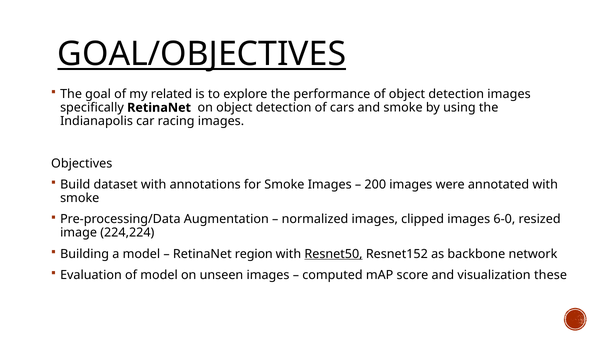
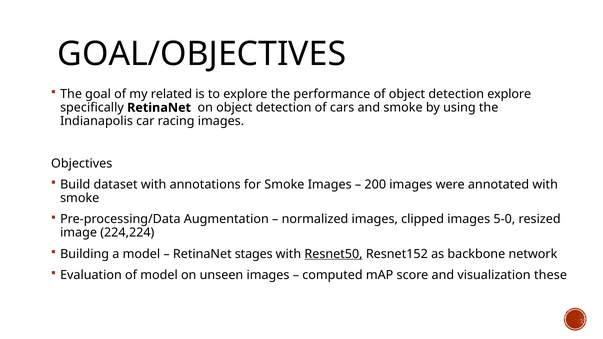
GOAL/OBJECTIVES underline: present -> none
detection images: images -> explore
6-0: 6-0 -> 5-0
region: region -> stages
